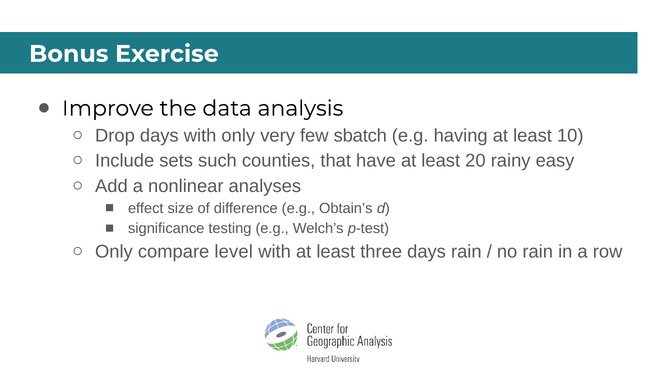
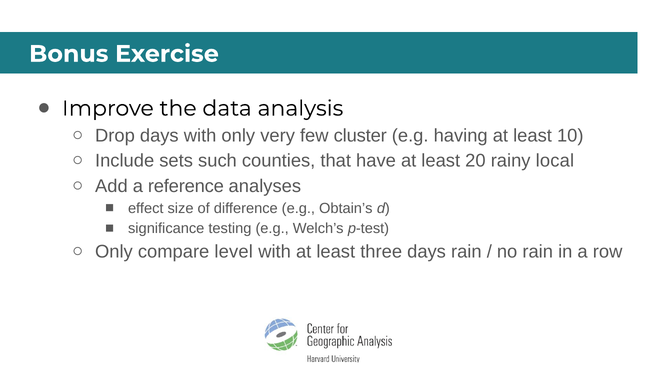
sbatch: sbatch -> cluster
easy: easy -> local
nonlinear: nonlinear -> reference
